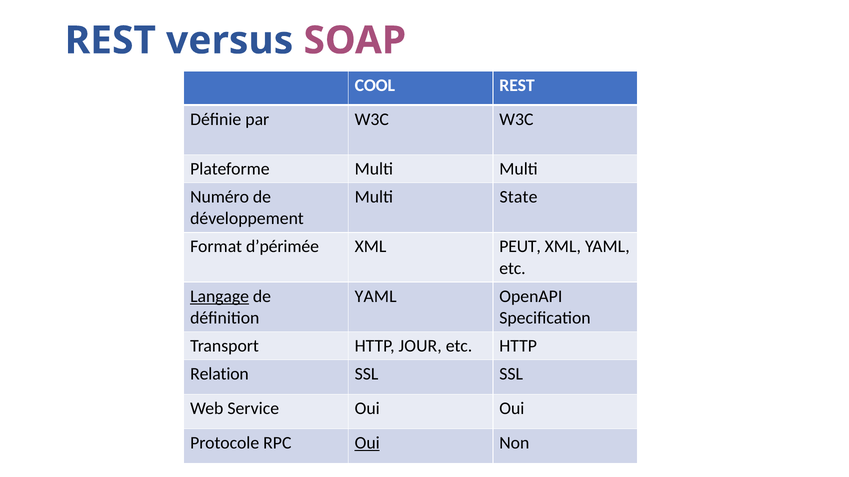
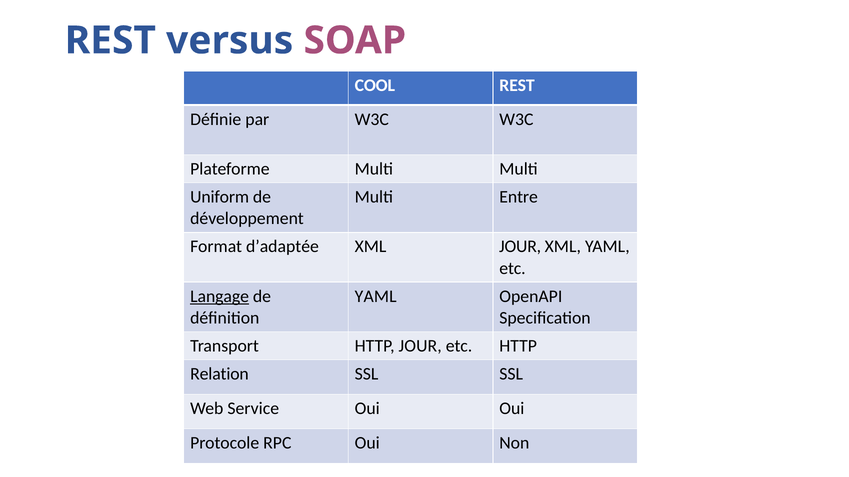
Numéro: Numéro -> Uniform
State: State -> Entre
d’périmée: d’périmée -> d’adaptée
XML PEUT: PEUT -> JOUR
Oui at (367, 444) underline: present -> none
